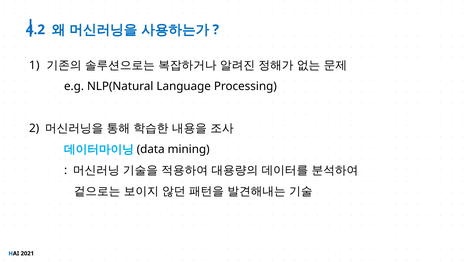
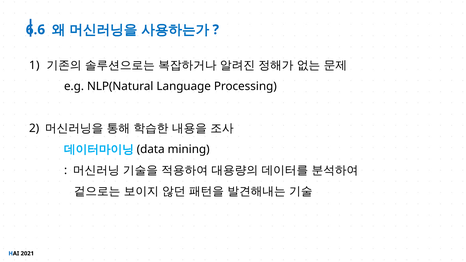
4.2: 4.2 -> 6.6
